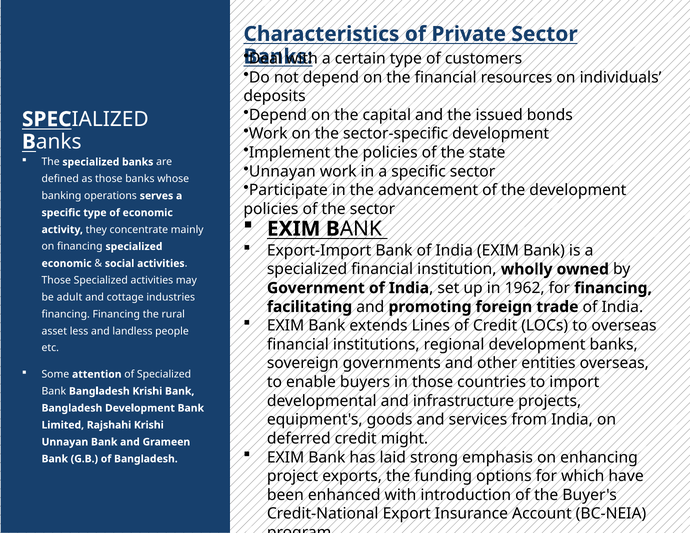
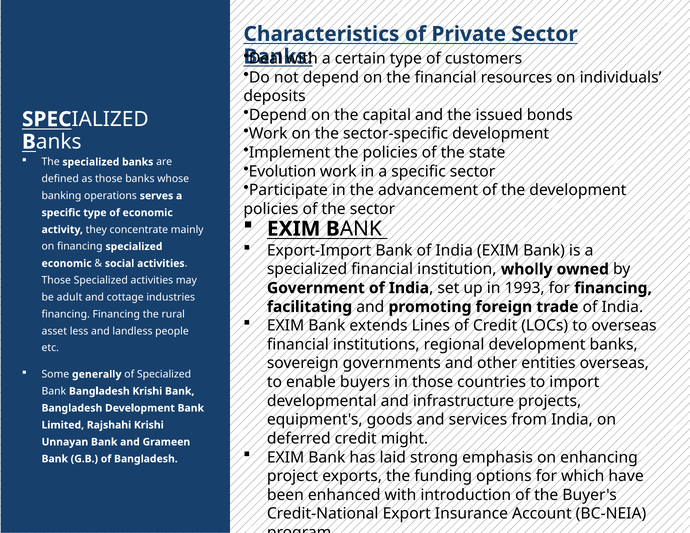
Unnayan at (282, 171): Unnayan -> Evolution
1962: 1962 -> 1993
attention: attention -> generally
